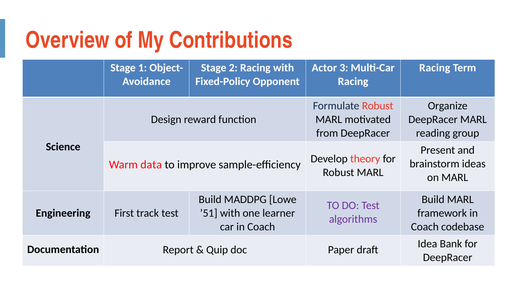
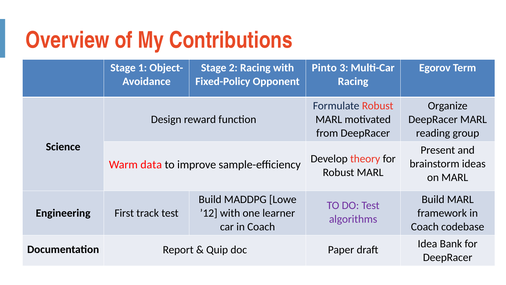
Actor: Actor -> Pinto
Racing at (435, 68): Racing -> Egorov
’51: ’51 -> ’12
